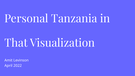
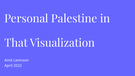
Tanzania: Tanzania -> Palestine
